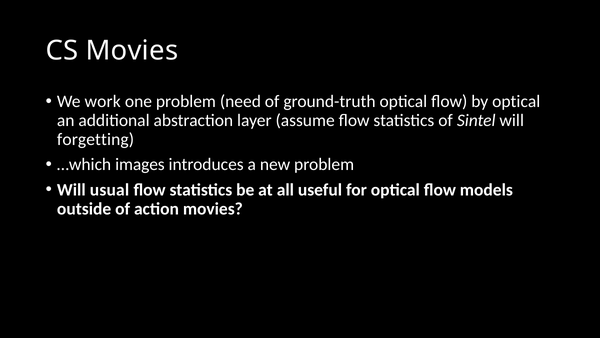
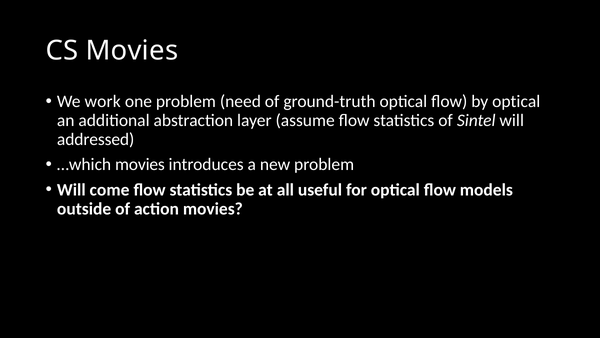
forgetting: forgetting -> addressed
…which images: images -> movies
usual: usual -> come
